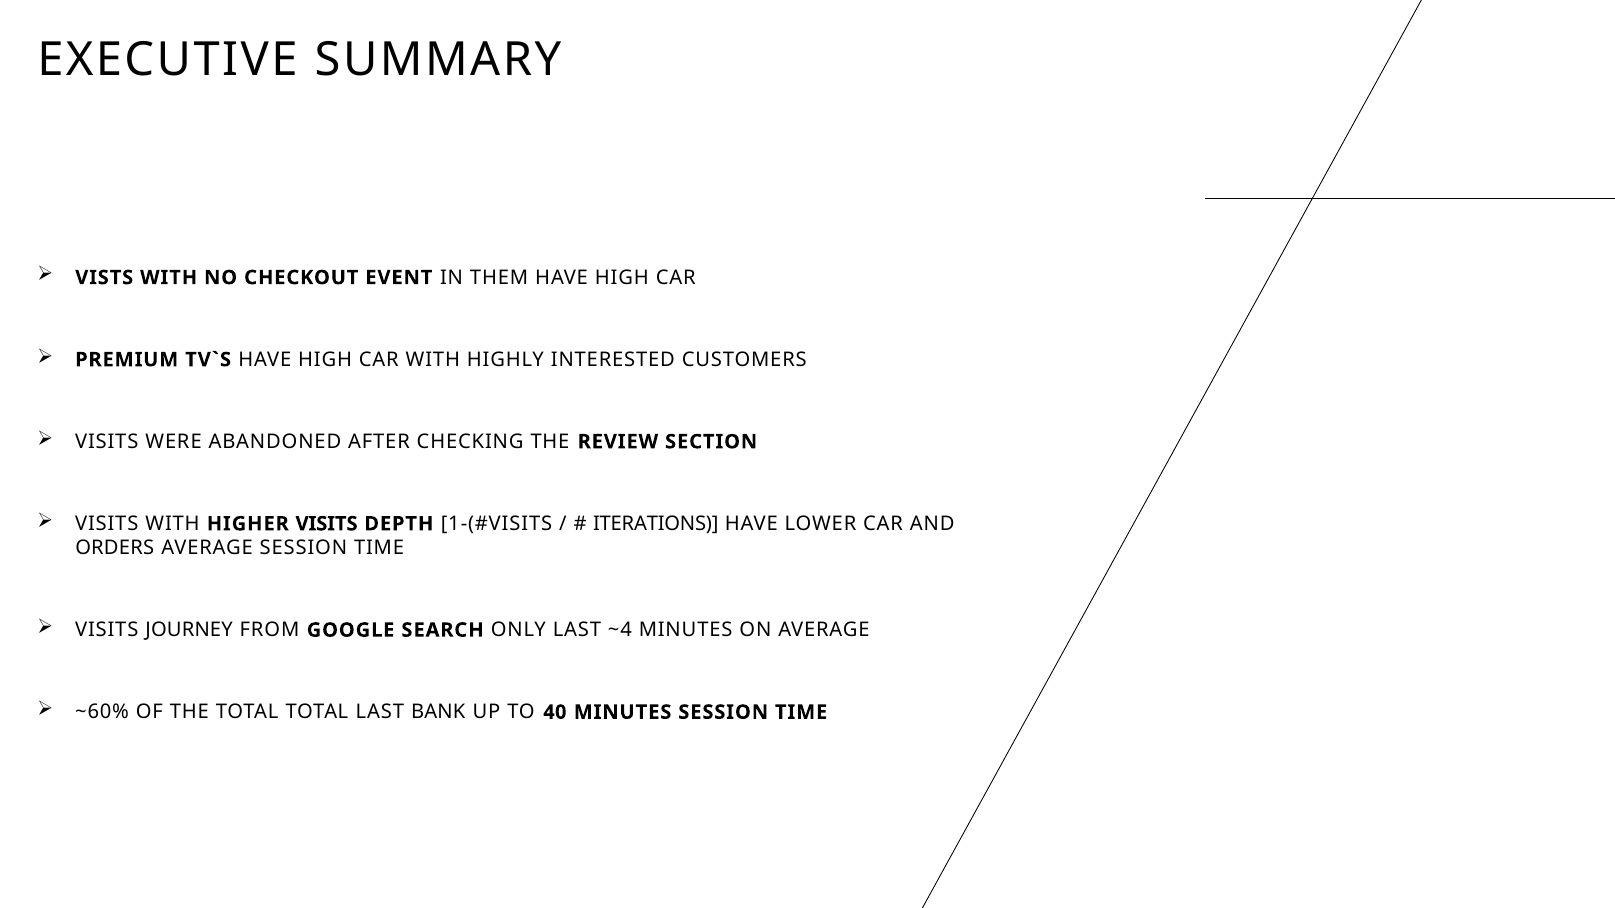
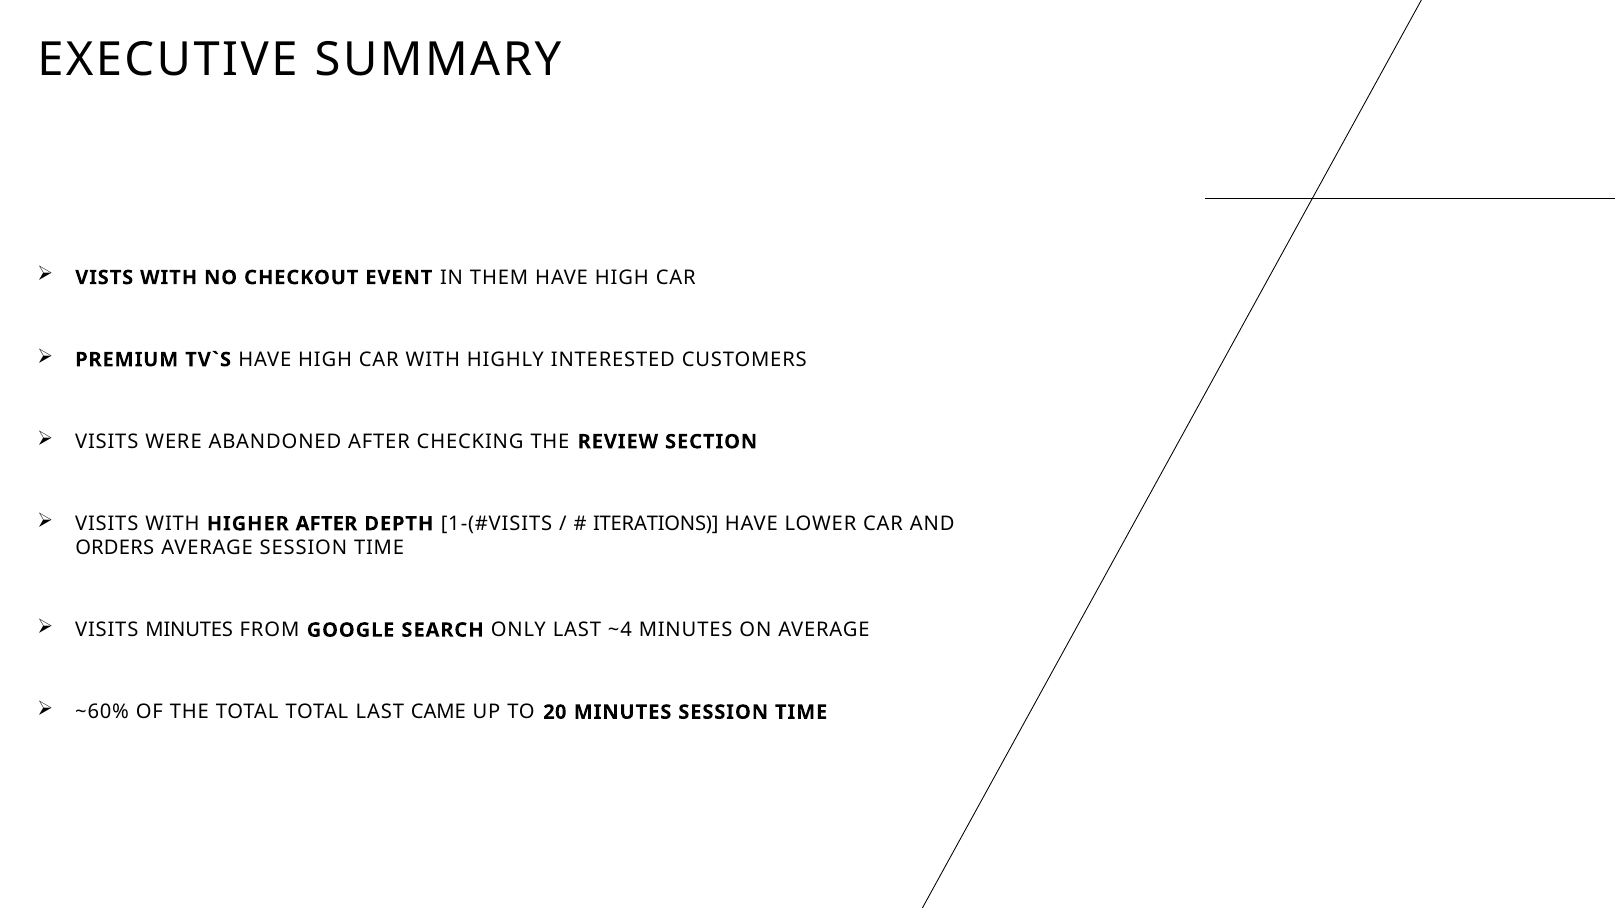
HIGHER VISITS: VISITS -> AFTER
VISITS JOURNEY: JOURNEY -> MINUTES
BANK: BANK -> CAME
40: 40 -> 20
